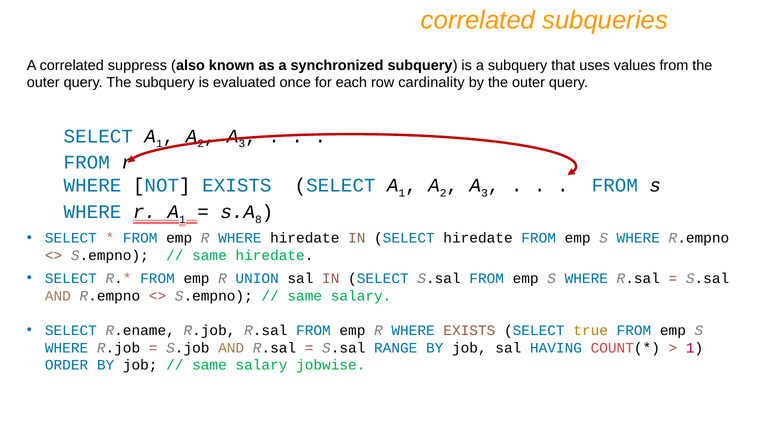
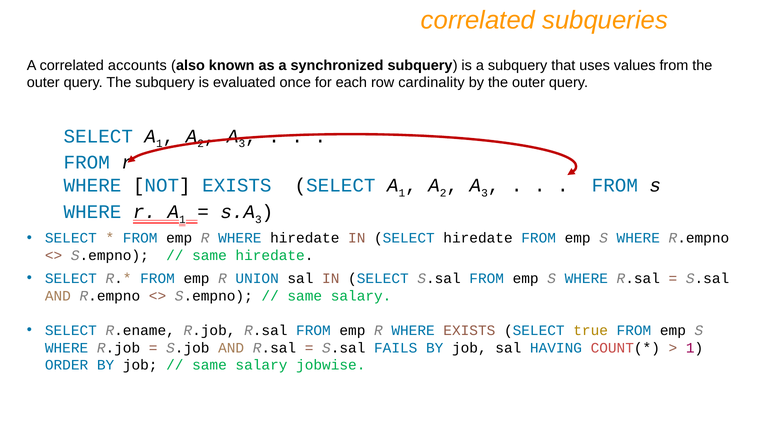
suppress: suppress -> accounts
8 at (258, 219): 8 -> 3
RANGE: RANGE -> FAILS
